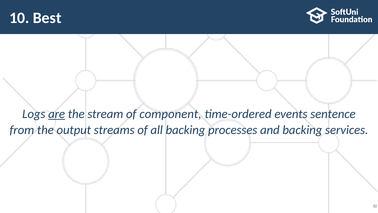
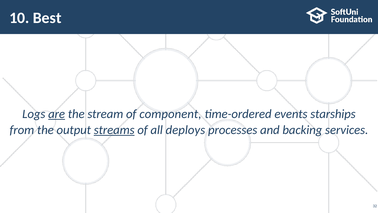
sentence: sentence -> starships
streams underline: none -> present
all backing: backing -> deploys
